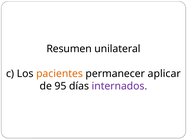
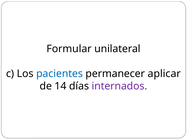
Resumen: Resumen -> Formular
pacientes colour: orange -> blue
95: 95 -> 14
